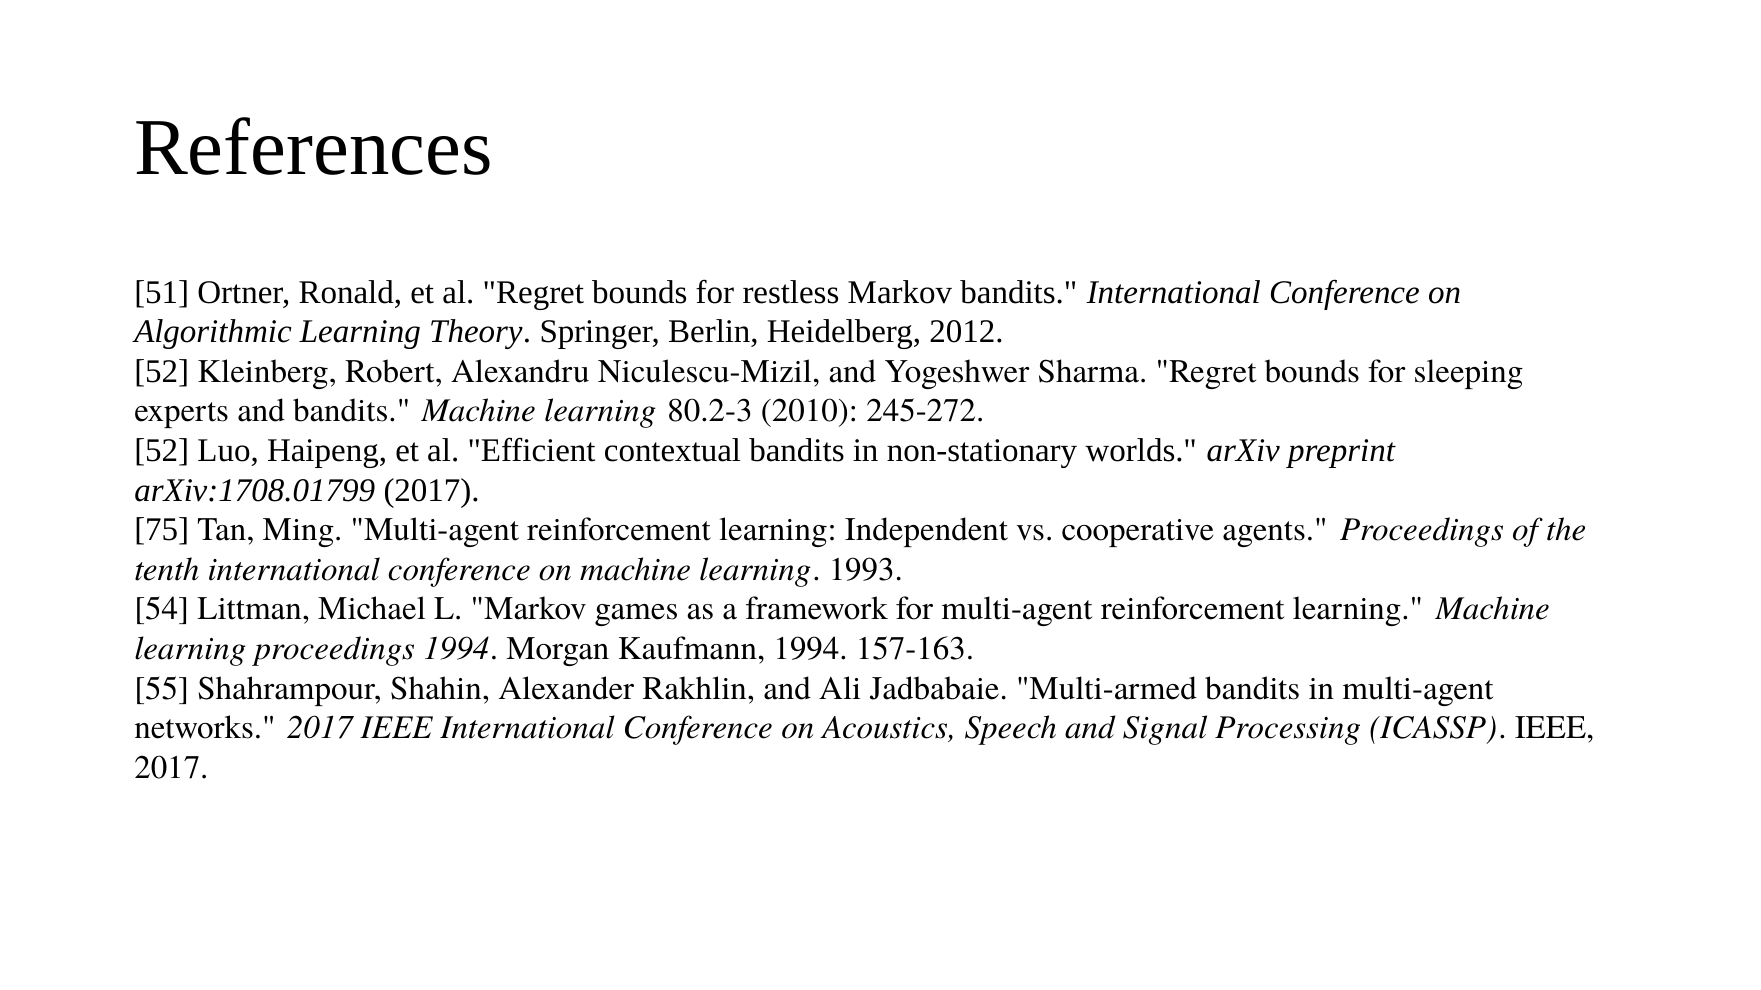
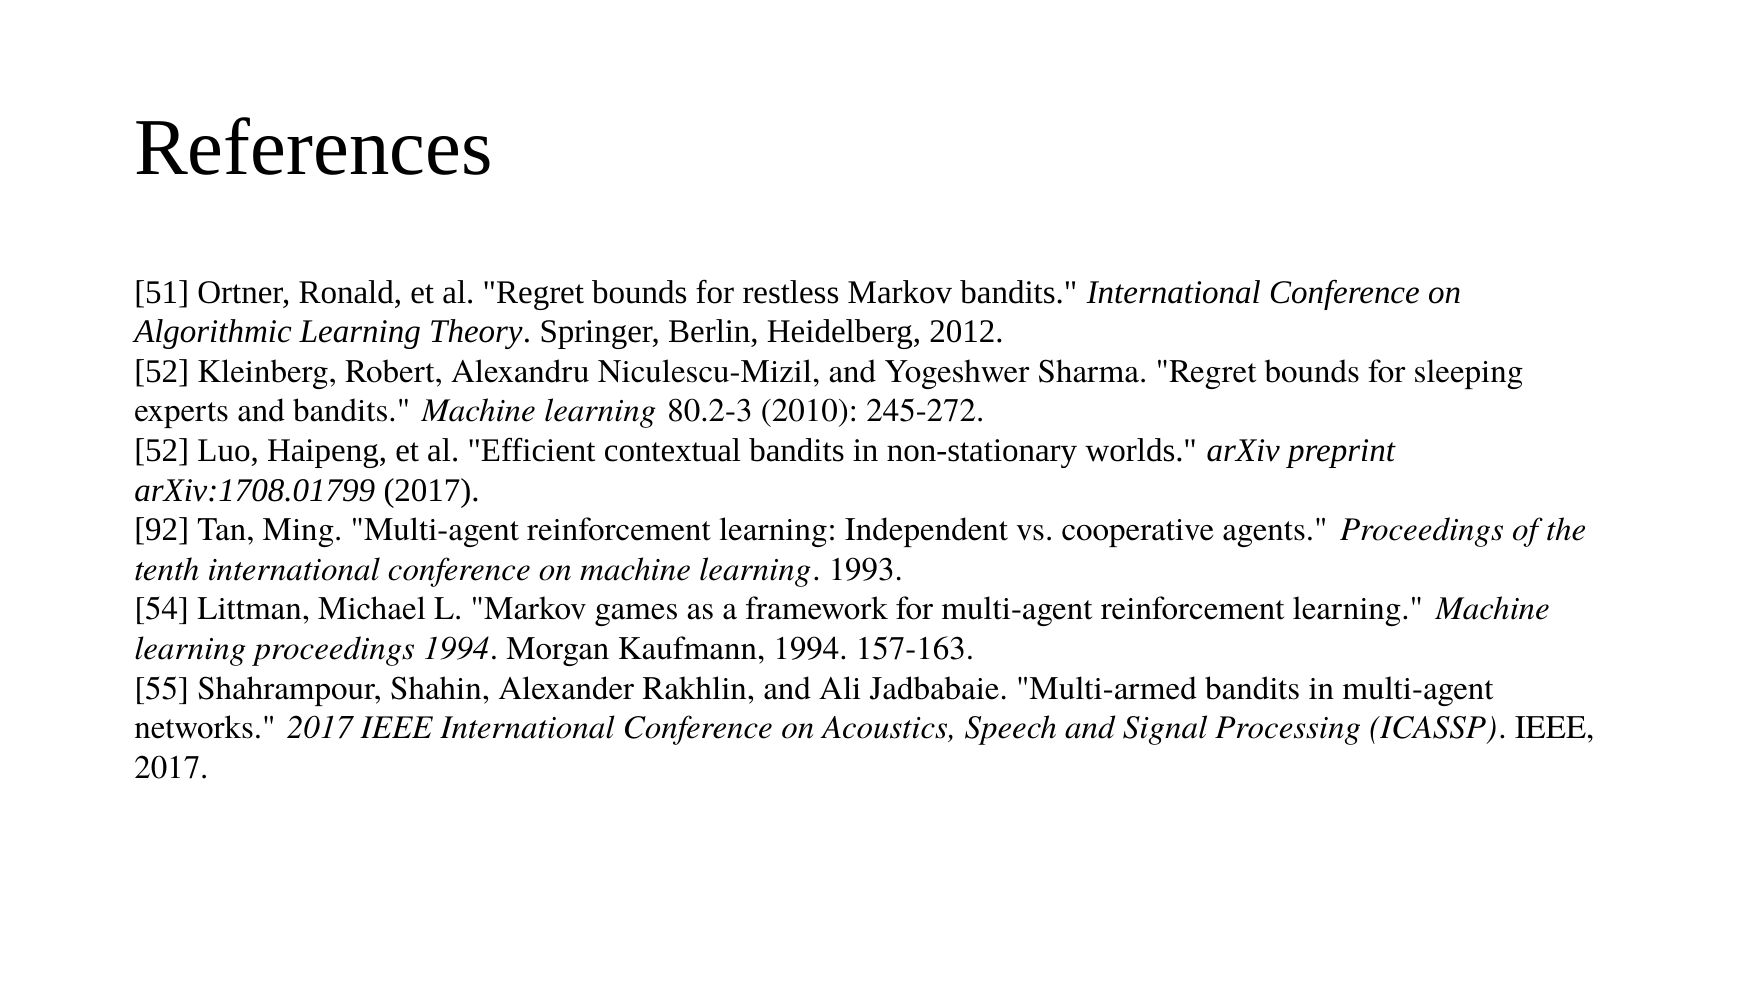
75: 75 -> 92
